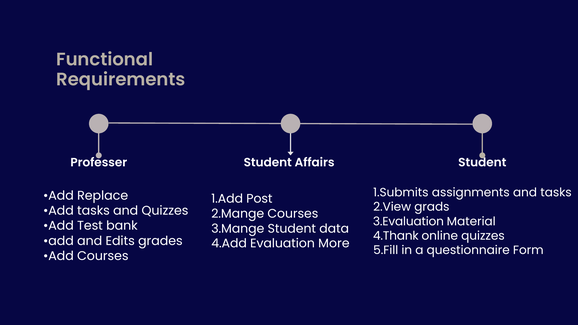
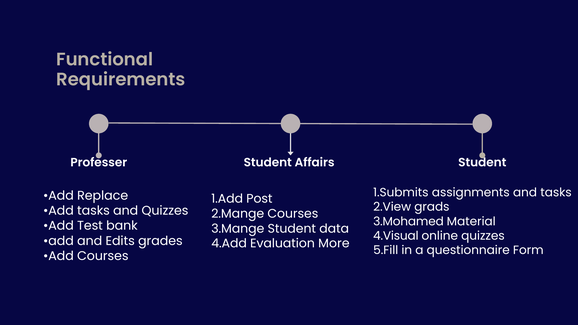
3.Evaluation: 3.Evaluation -> 3.Mohamed
4.Thank: 4.Thank -> 4.Visual
